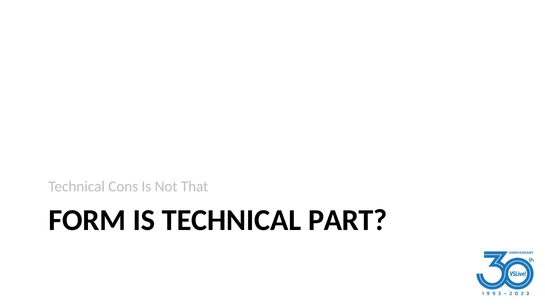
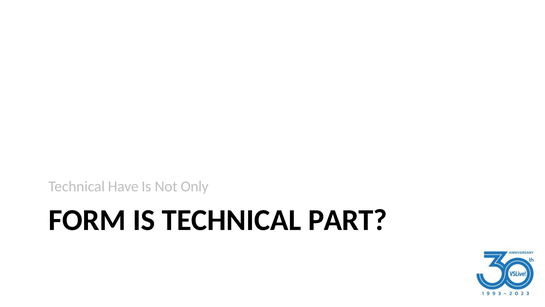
Cons: Cons -> Have
That: That -> Only
